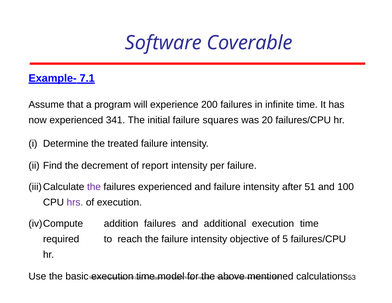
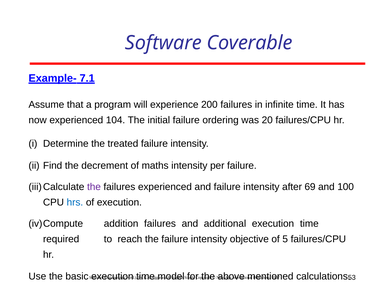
341: 341 -> 104
squares: squares -> ordering
report: report -> maths
51: 51 -> 69
hrs colour: purple -> blue
